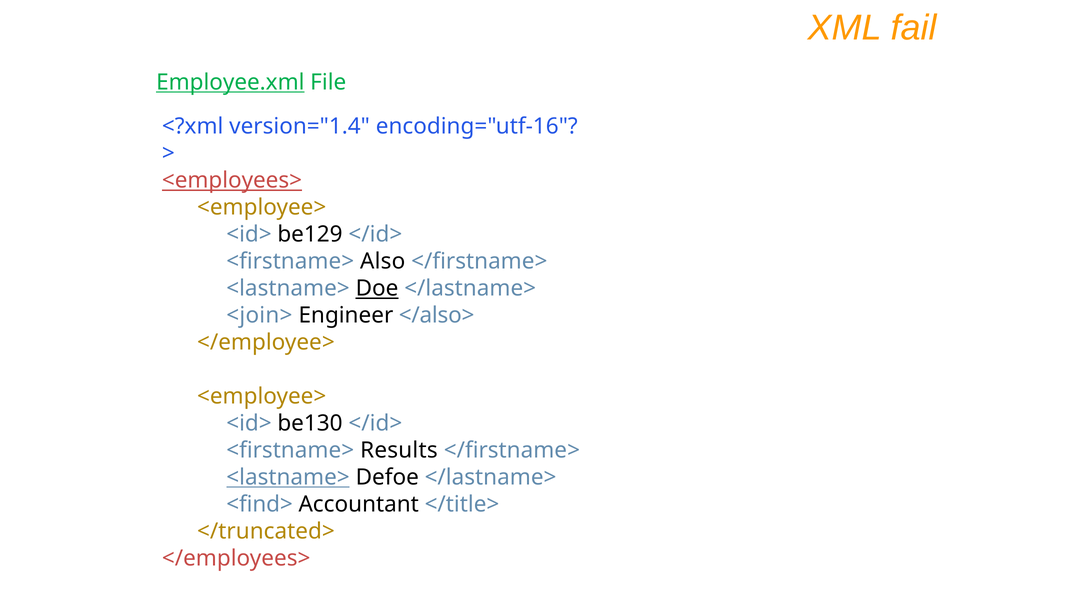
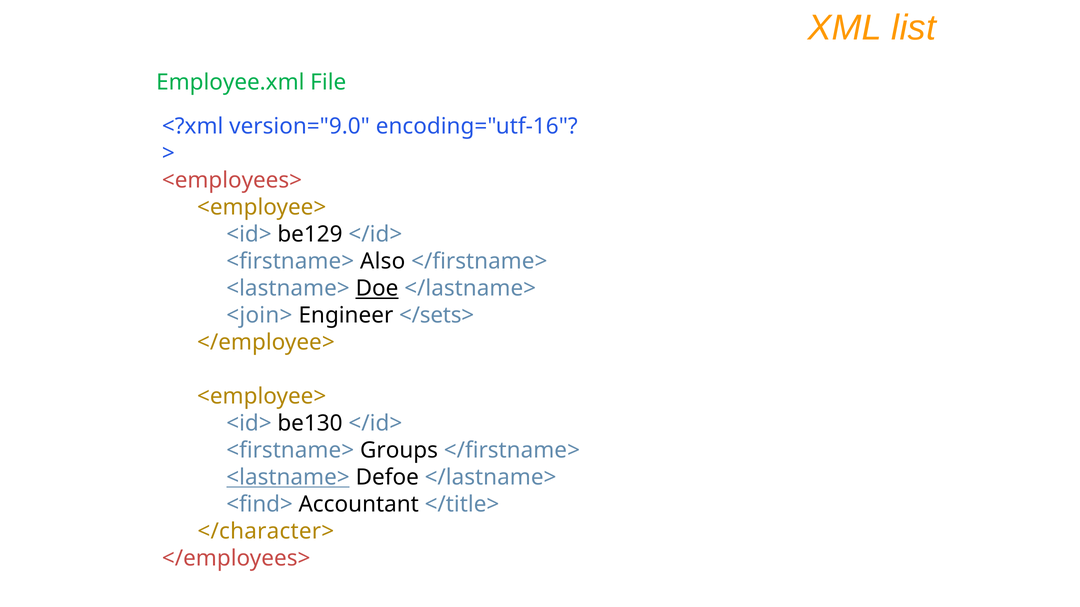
fail: fail -> list
Employee.xml underline: present -> none
version="1.4: version="1.4 -> version="9.0
<employees> underline: present -> none
</also>: </also> -> </sets>
Results: Results -> Groups
</truncated>: </truncated> -> </character>
